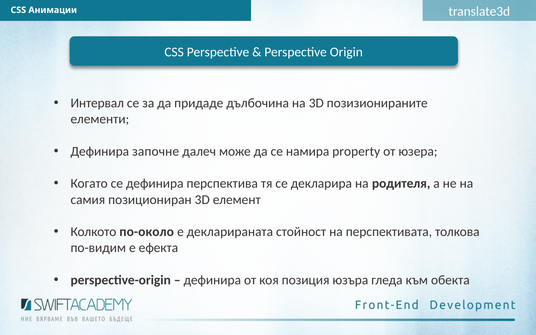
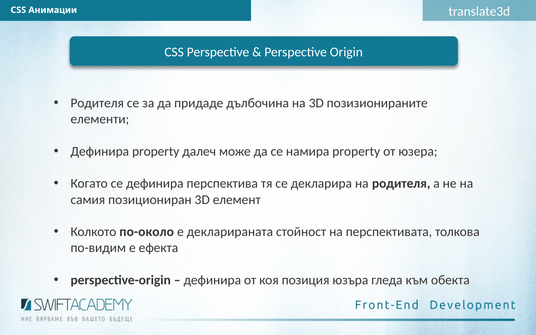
Интервал at (97, 103): Интервал -> Родителя
Дефинира започне: започне -> property
